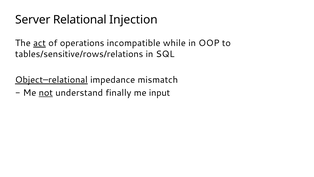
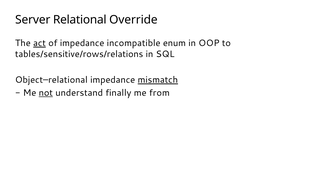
Injection: Injection -> Override
of operations: operations -> impedance
while: while -> enum
Object–relational underline: present -> none
mismatch underline: none -> present
input: input -> from
